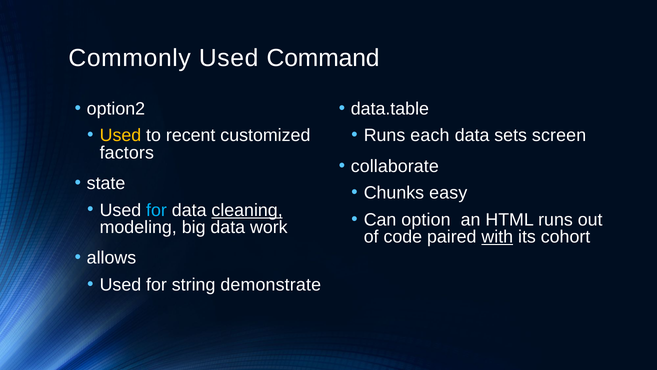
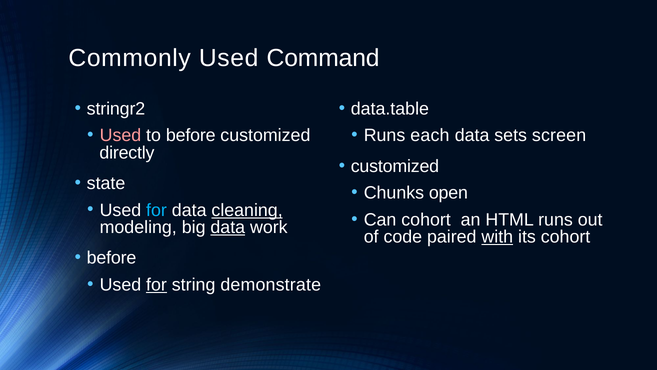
option2: option2 -> stringr2
Used at (120, 135) colour: yellow -> pink
to recent: recent -> before
factors: factors -> directly
collaborate at (395, 166): collaborate -> customized
easy: easy -> open
Can option: option -> cohort
data at (228, 227) underline: none -> present
allows at (111, 258): allows -> before
for at (157, 285) underline: none -> present
